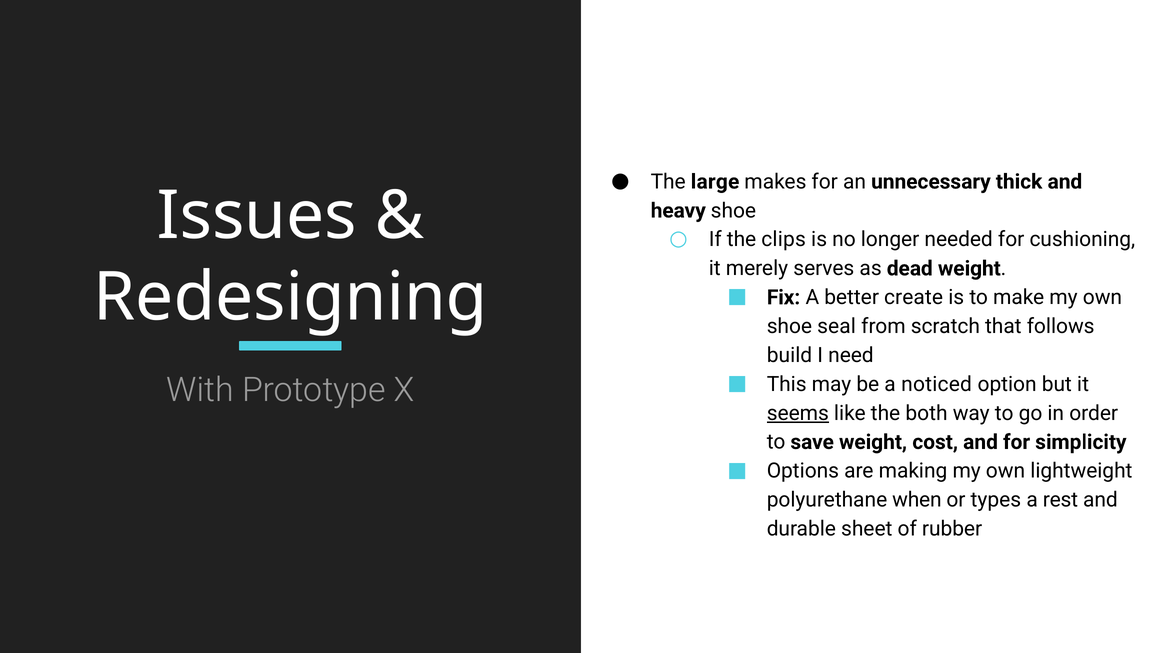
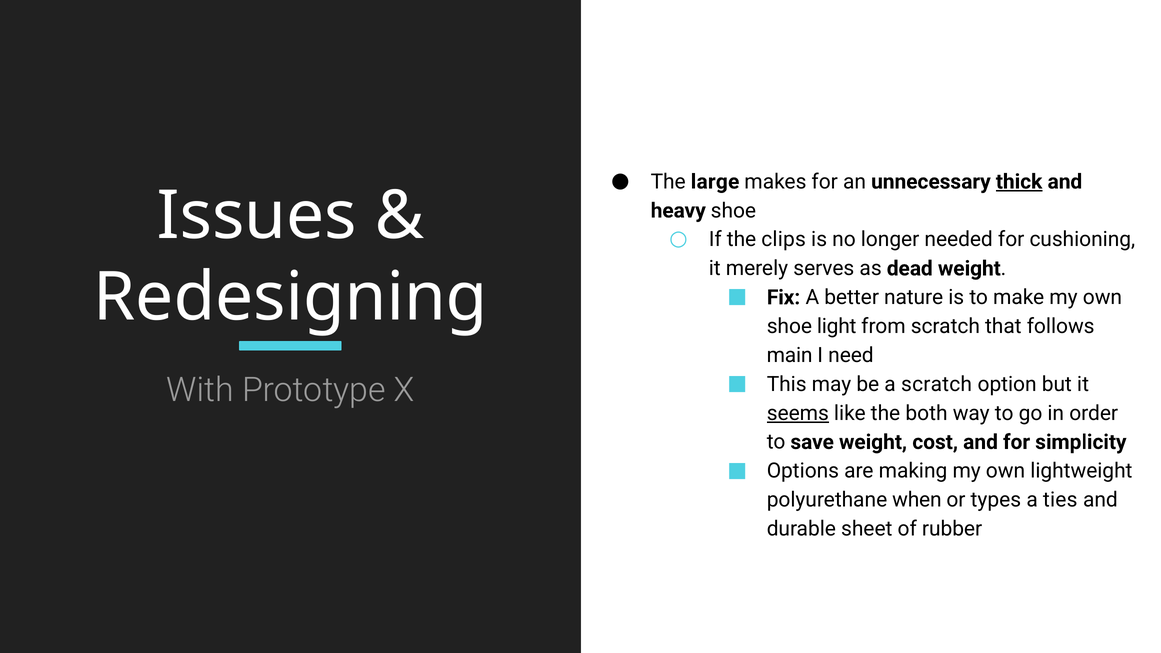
thick underline: none -> present
create: create -> nature
seal: seal -> light
build: build -> main
a noticed: noticed -> scratch
rest: rest -> ties
